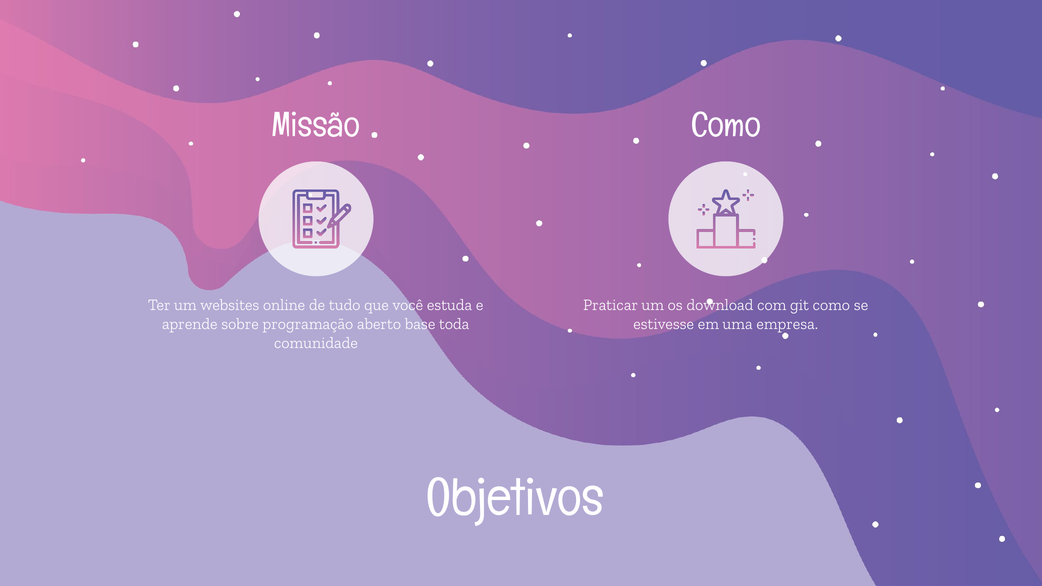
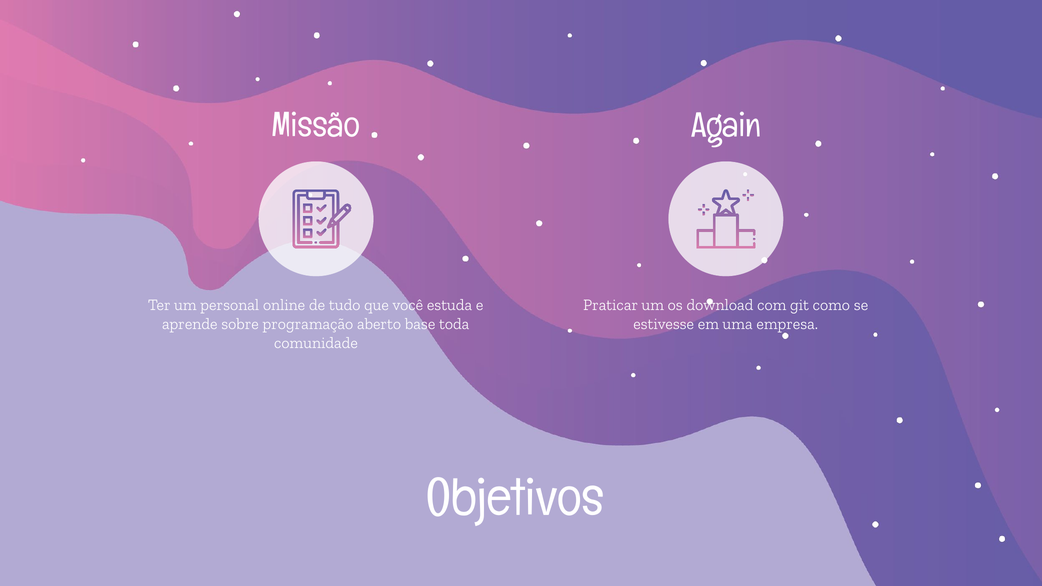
Como at (726, 125): Como -> Again
websites: websites -> personal
